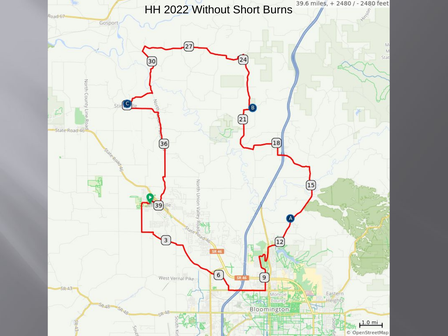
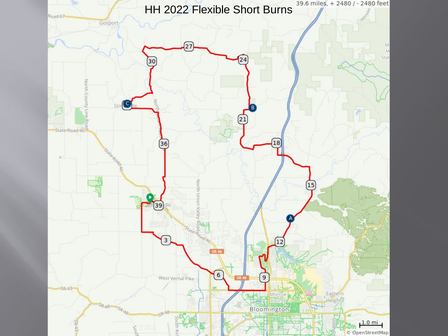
Without: Without -> Flexible
